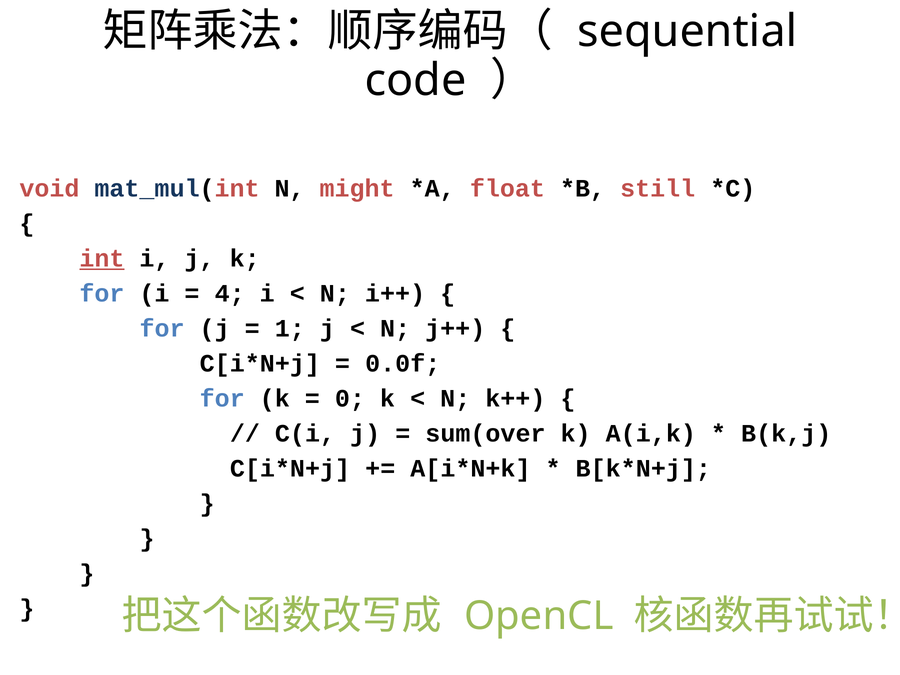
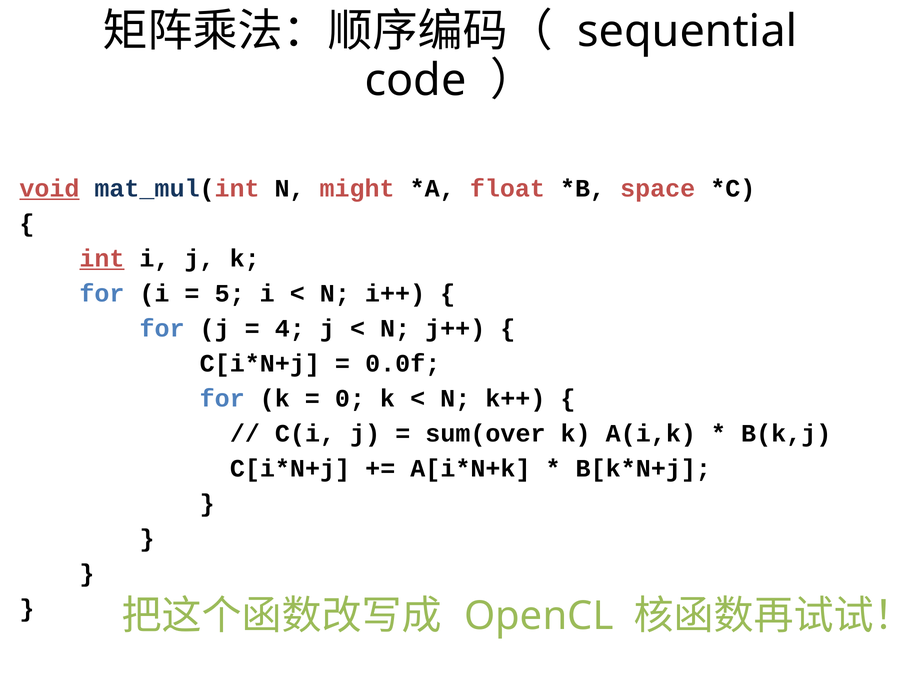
void underline: none -> present
still: still -> space
4: 4 -> 5
1: 1 -> 4
